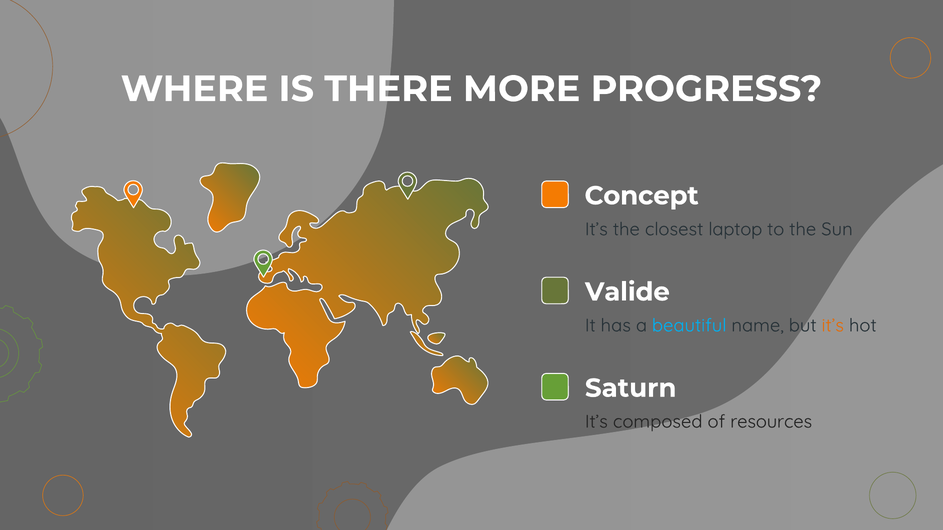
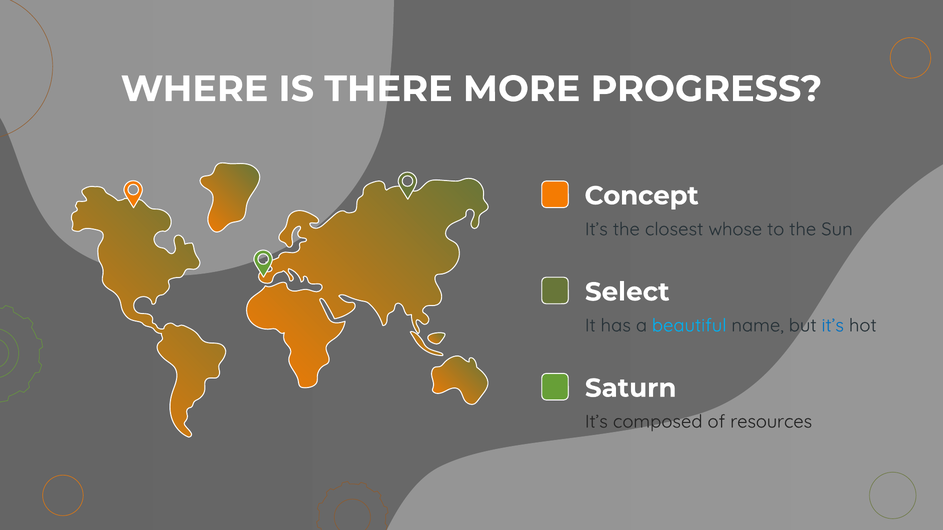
laptop: laptop -> whose
Valide: Valide -> Select
it’s at (833, 326) colour: orange -> blue
